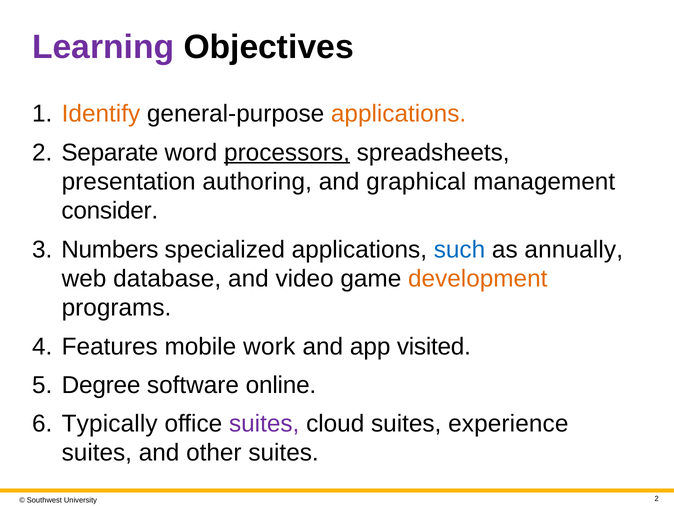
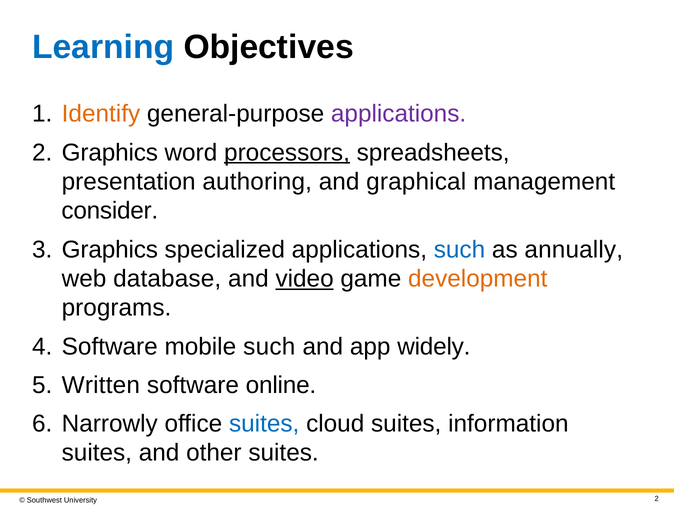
Learning colour: purple -> blue
applications at (399, 114) colour: orange -> purple
2 Separate: Separate -> Graphics
Numbers at (110, 249): Numbers -> Graphics
video underline: none -> present
Features at (110, 346): Features -> Software
mobile work: work -> such
visited: visited -> widely
Degree: Degree -> Written
Typically: Typically -> Narrowly
suites at (264, 423) colour: purple -> blue
experience: experience -> information
